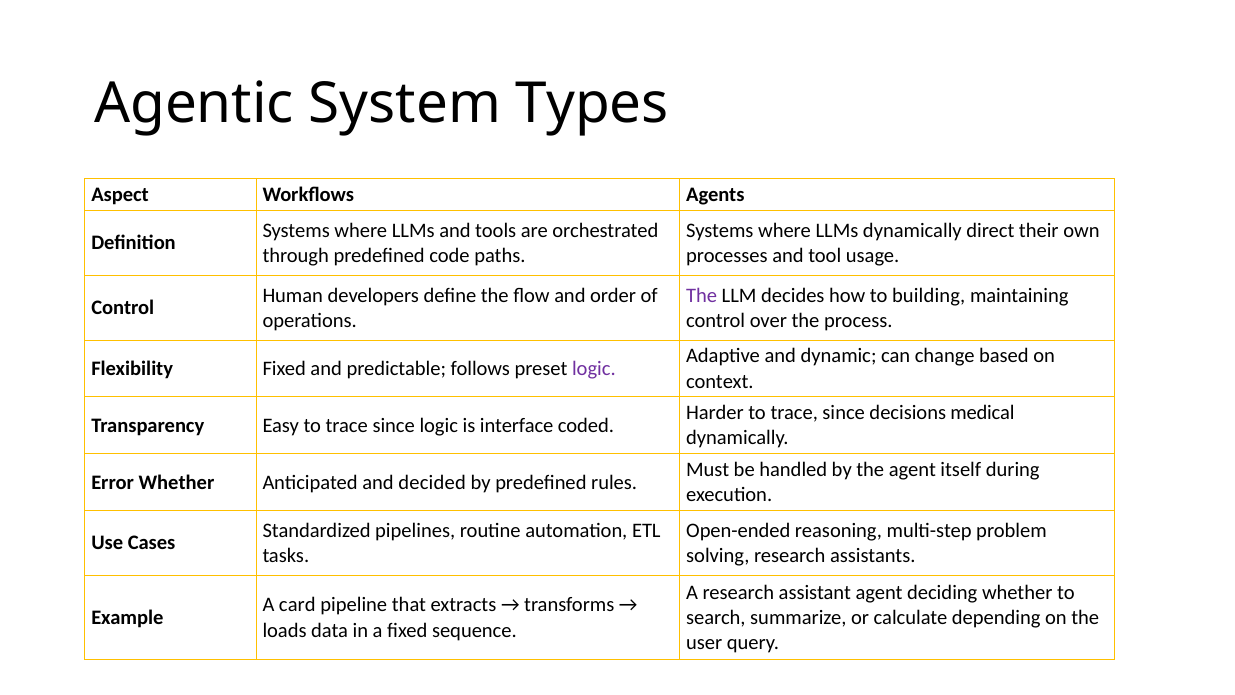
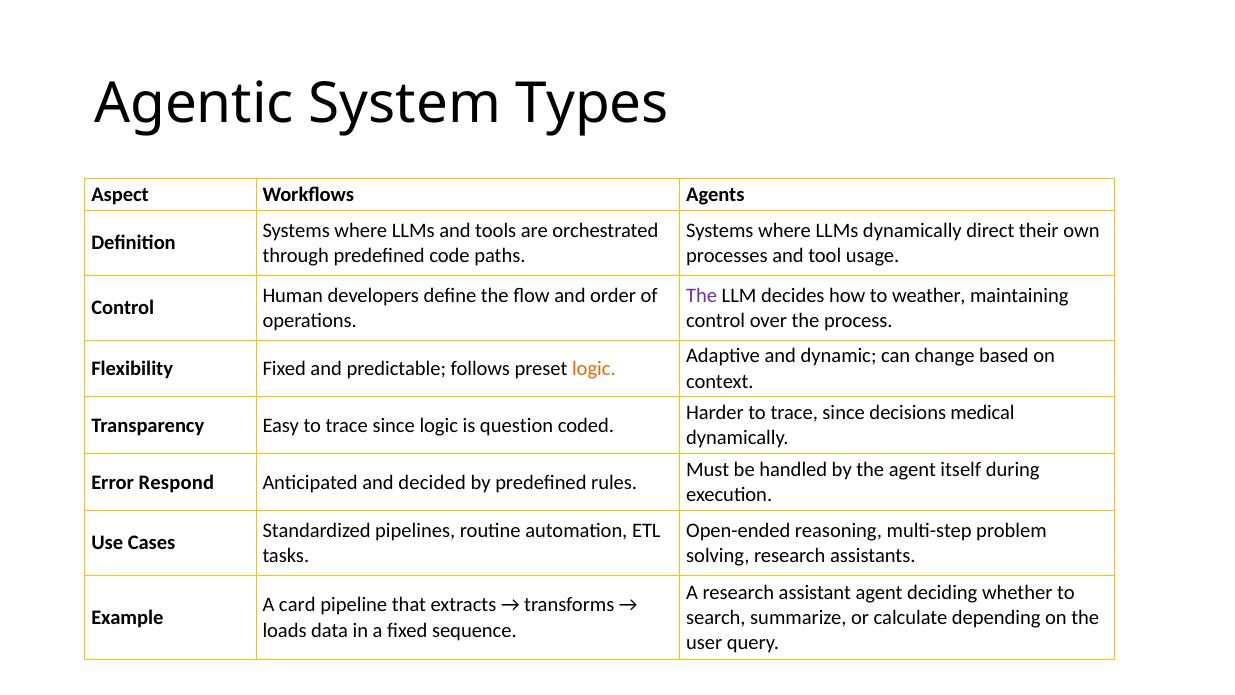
building: building -> weather
logic at (594, 369) colour: purple -> orange
interface: interface -> question
Error Whether: Whether -> Respond
